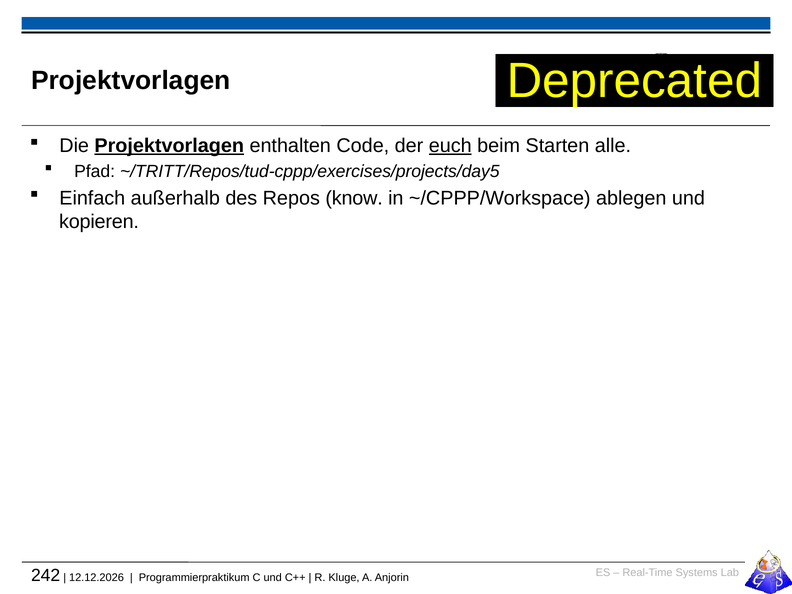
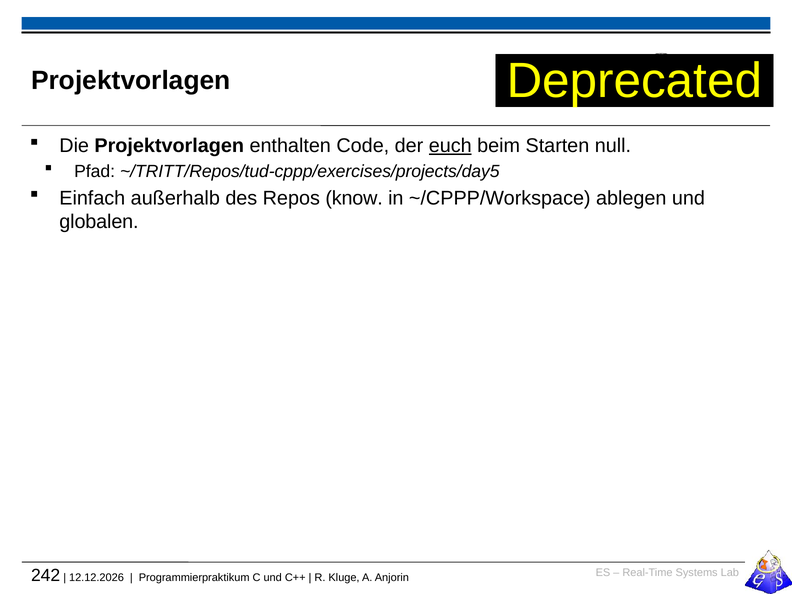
Projektvorlagen at (169, 146) underline: present -> none
alle: alle -> null
kopieren: kopieren -> globalen
